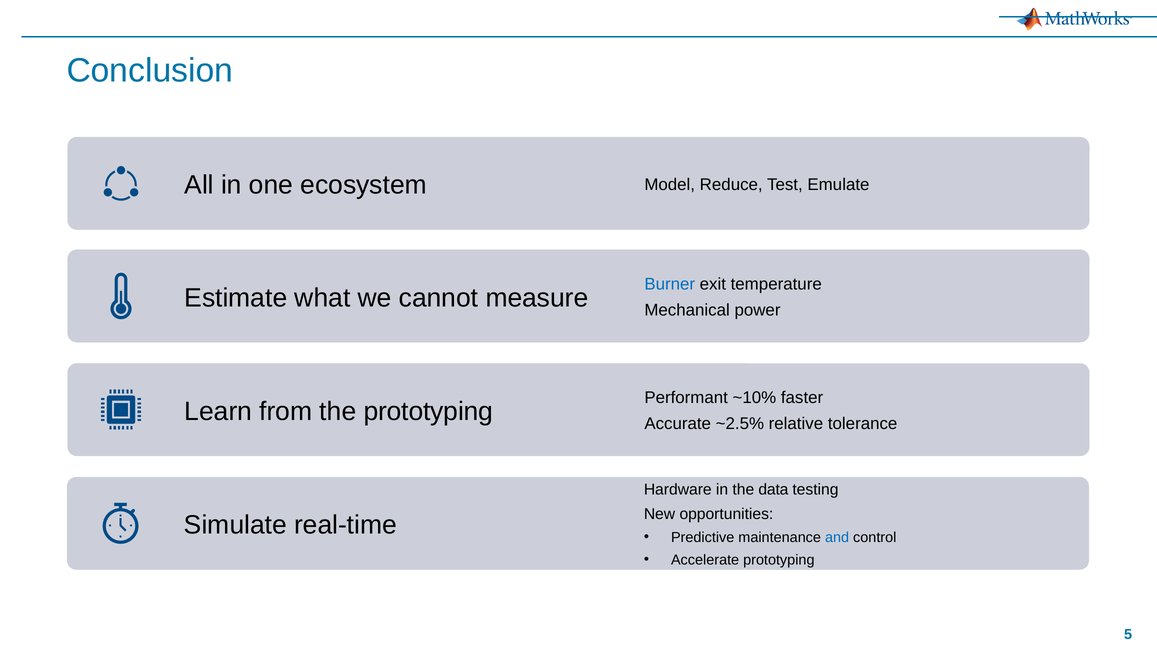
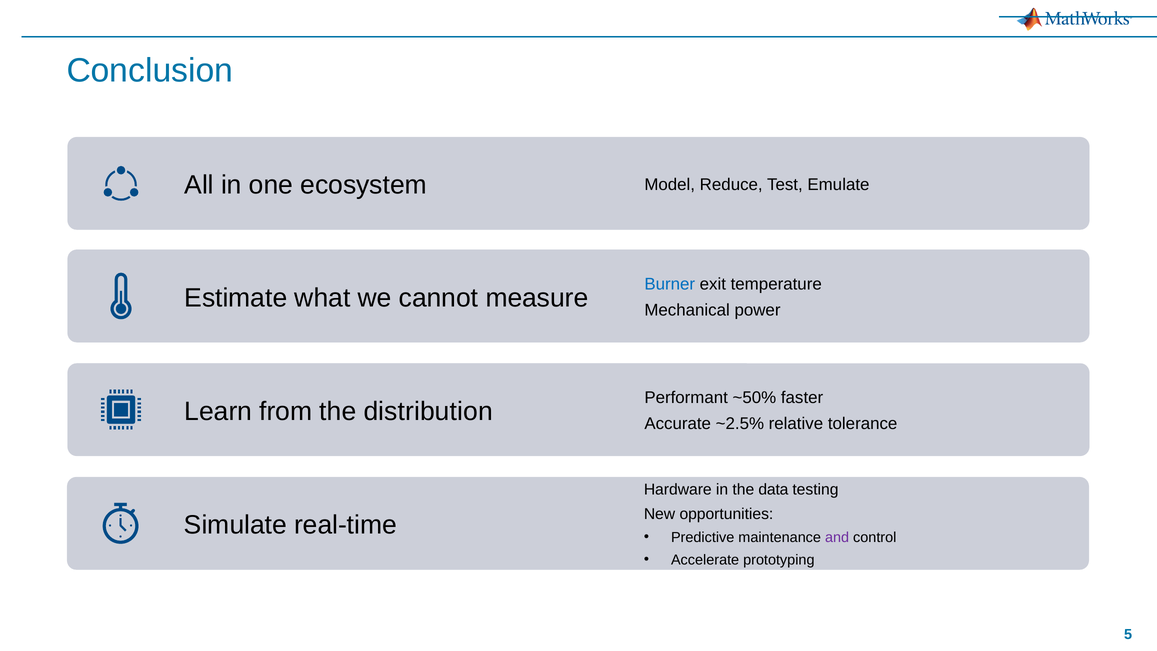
~10%: ~10% -> ~50%
the prototyping: prototyping -> distribution
and colour: blue -> purple
